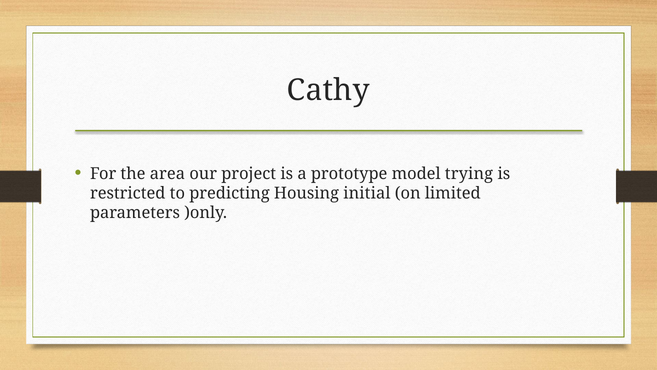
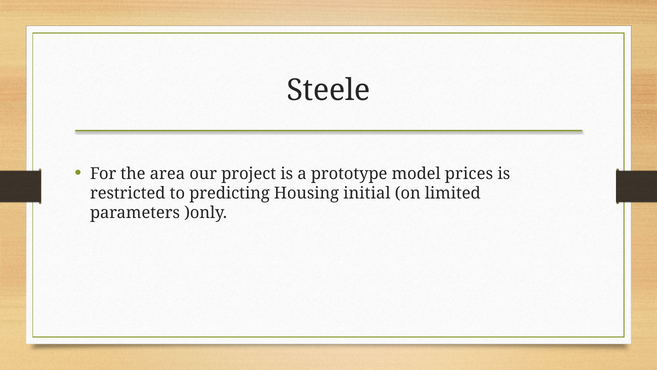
Cathy: Cathy -> Steele
trying: trying -> prices
